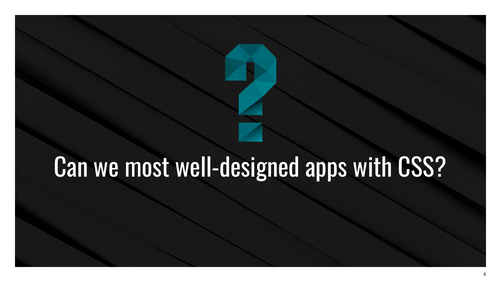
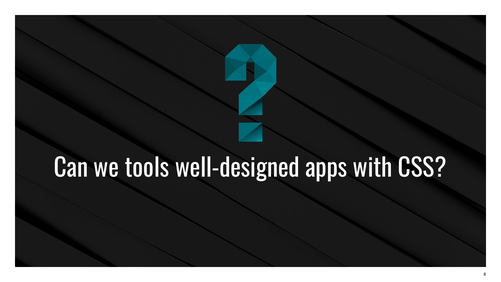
most: most -> tools
